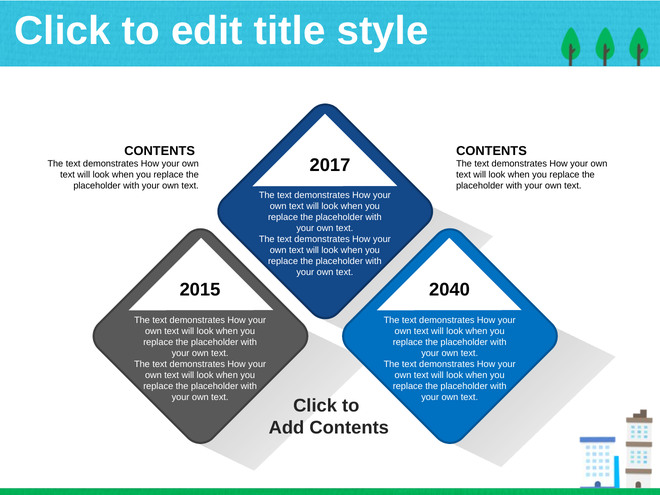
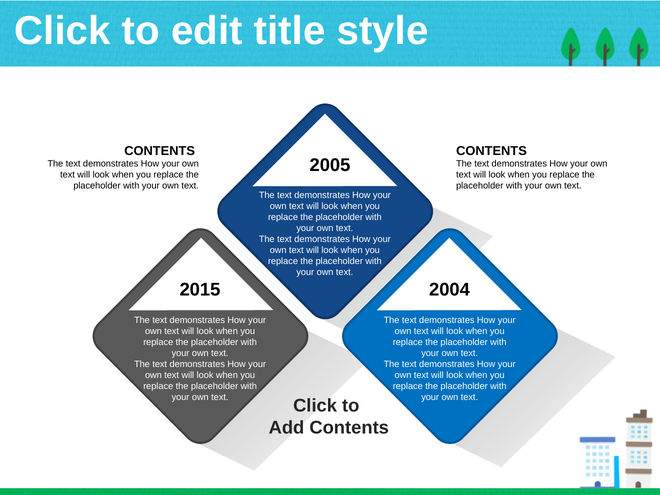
2017: 2017 -> 2005
2040: 2040 -> 2004
